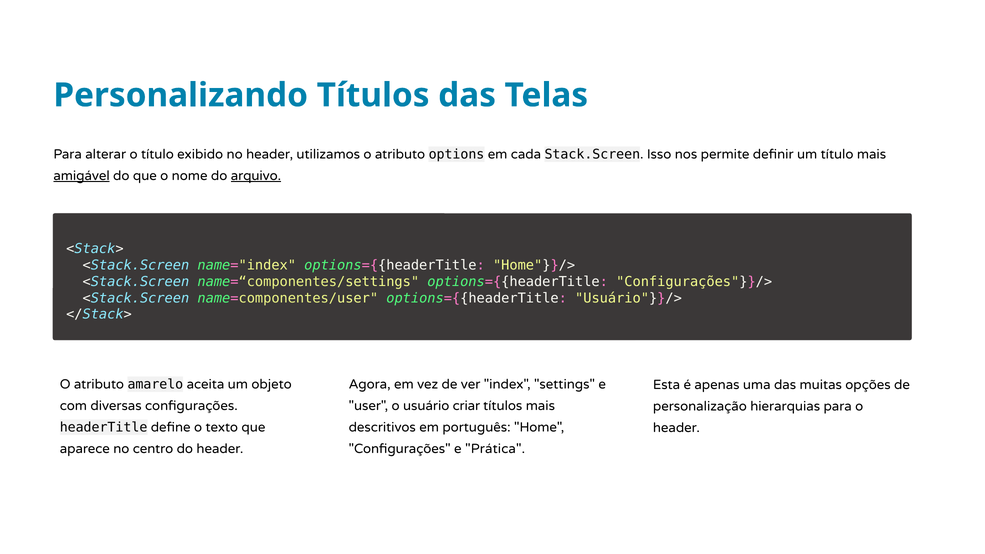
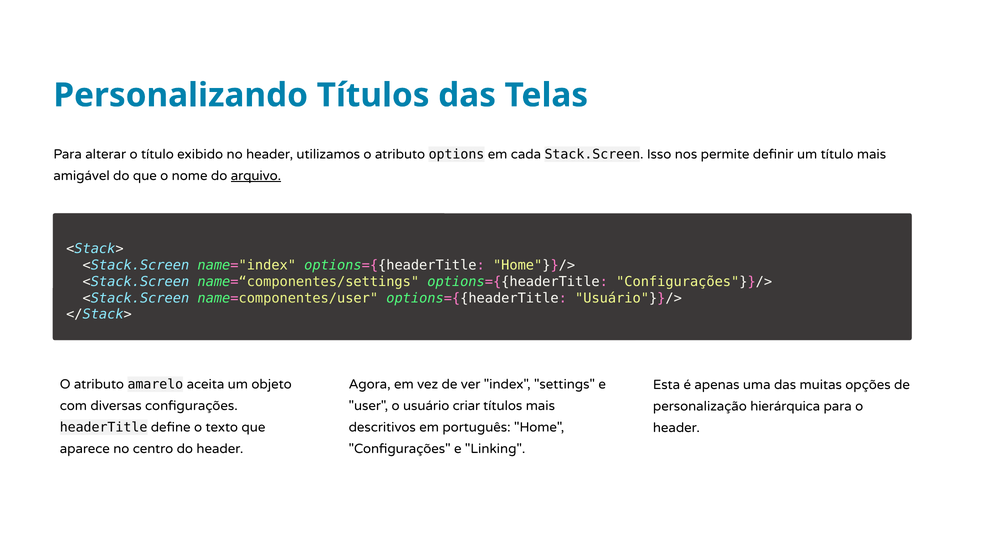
amigável underline: present -> none
hierarquias: hierarquias -> hierárquica
Prática: Prática -> Linking
